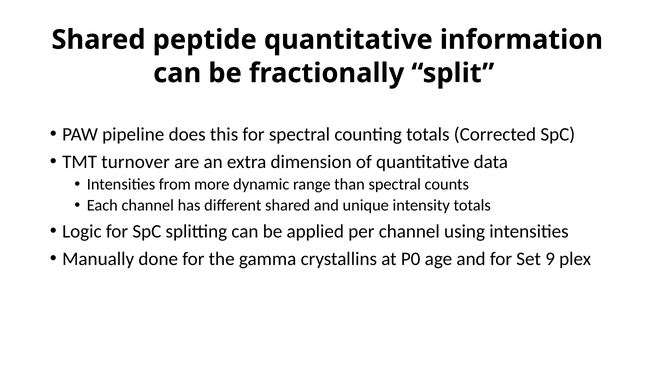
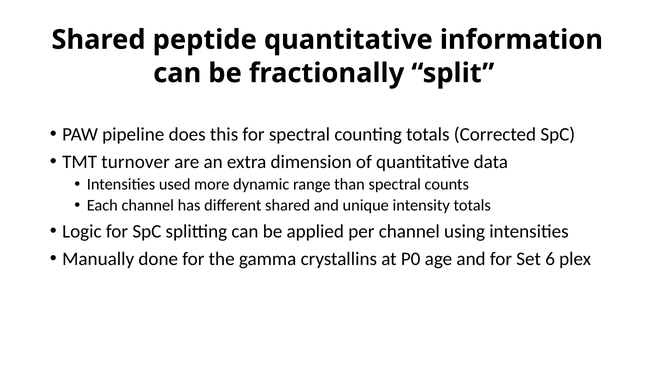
from: from -> used
9: 9 -> 6
